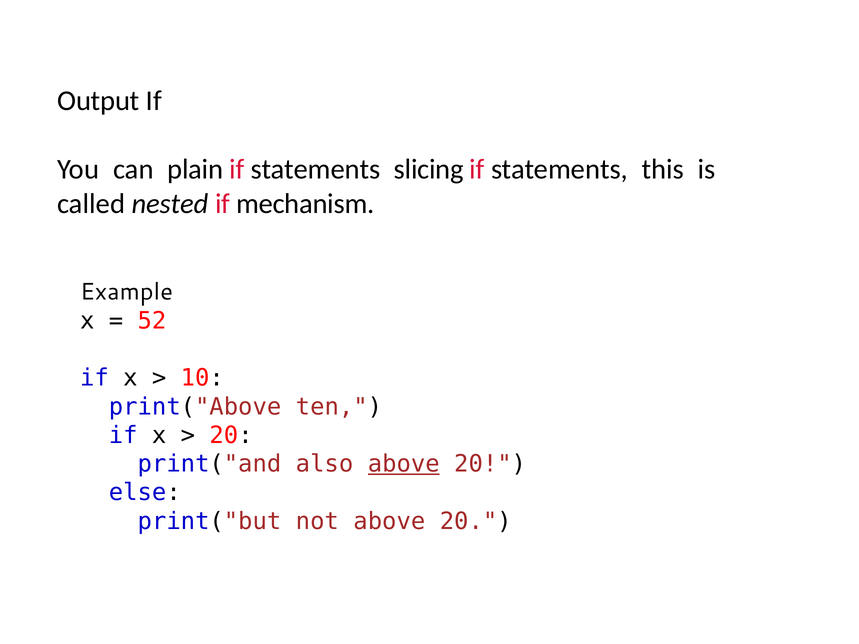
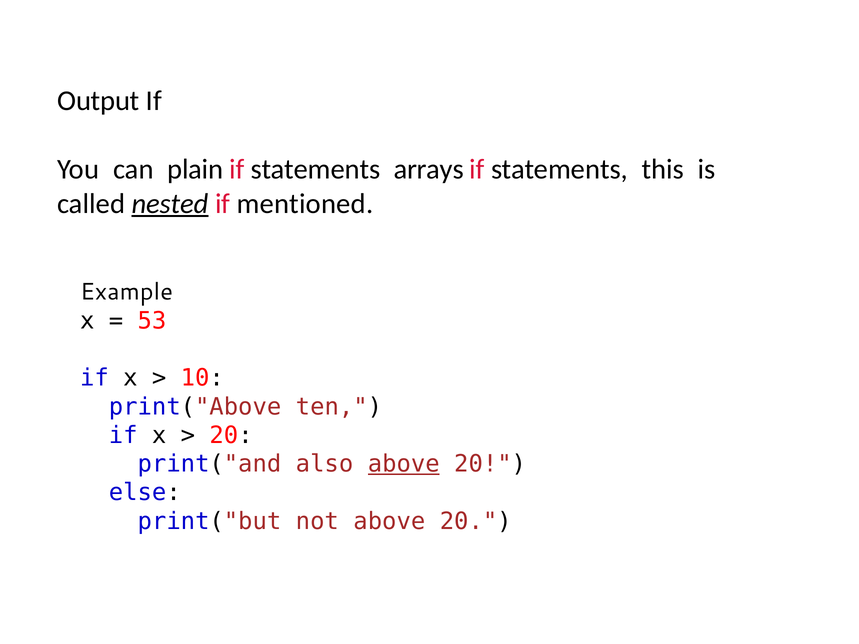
slicing: slicing -> arrays
nested underline: none -> present
mechanism: mechanism -> mentioned
52: 52 -> 53
